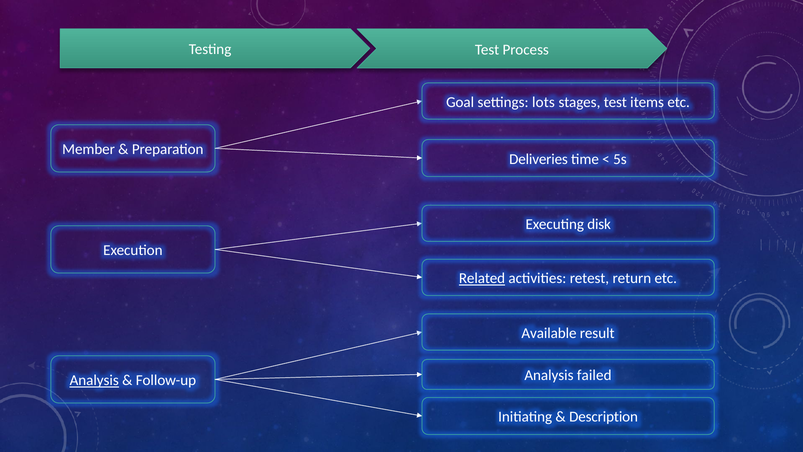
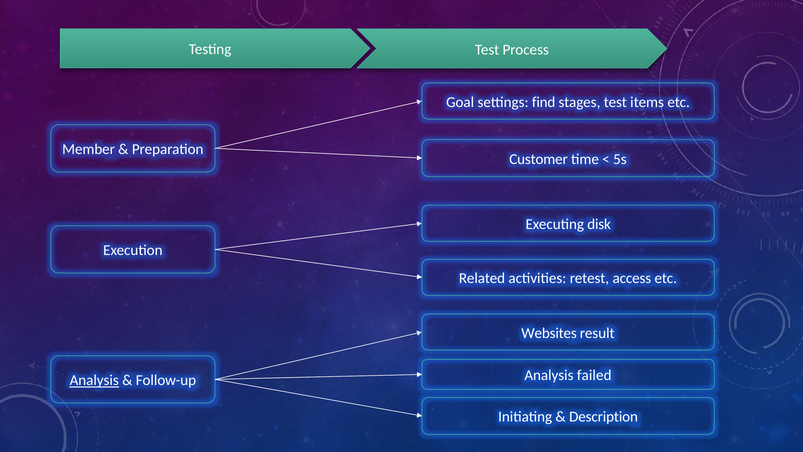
lots: lots -> find
Deliveries: Deliveries -> Customer
Related underline: present -> none
return: return -> access
Available: Available -> Websites
